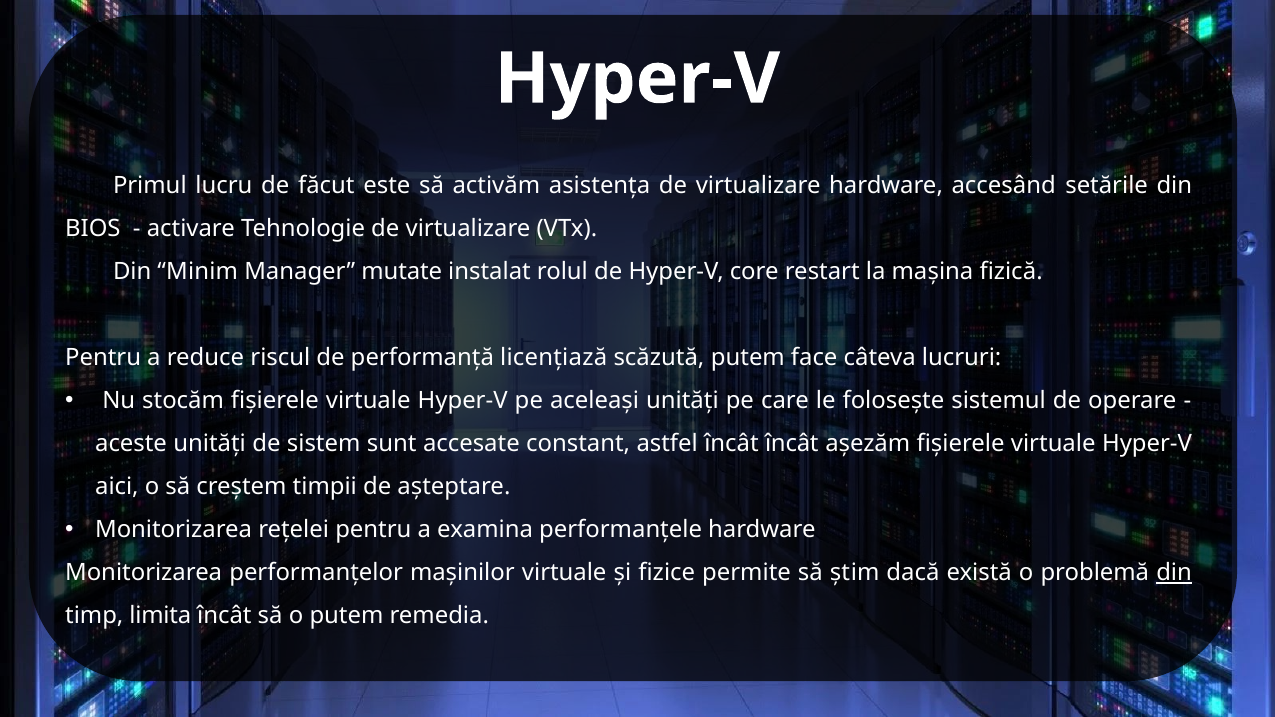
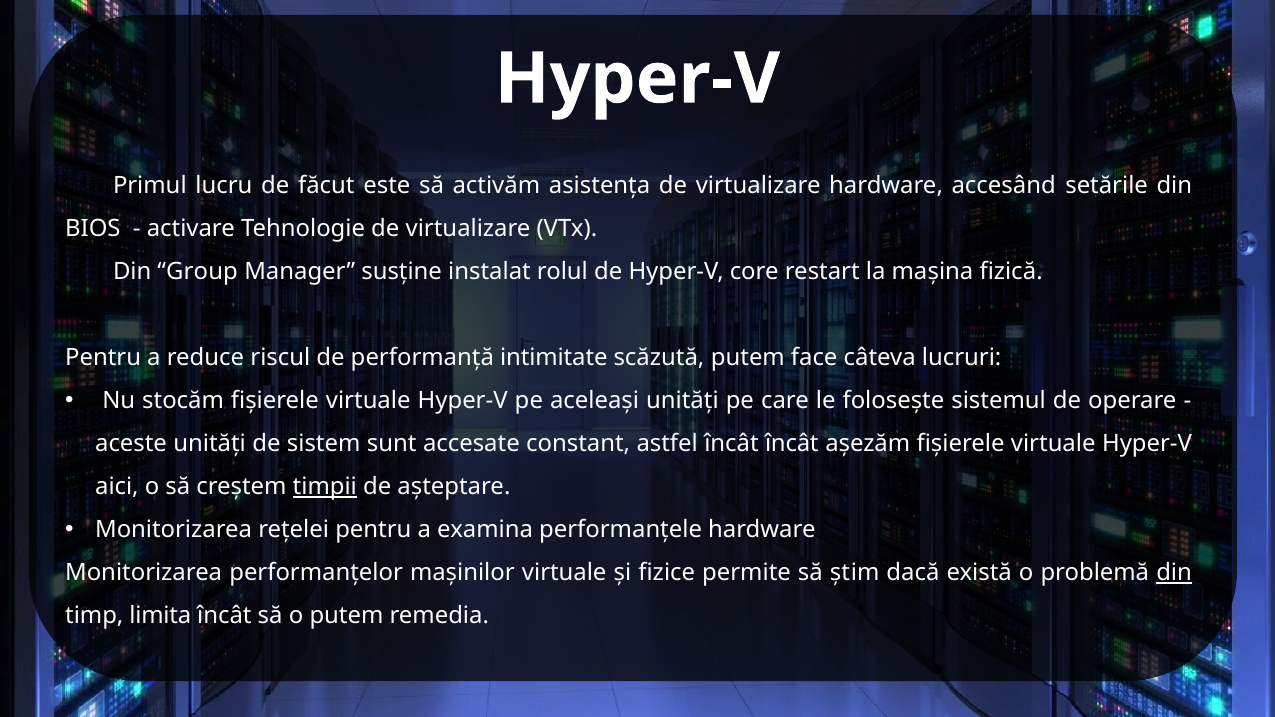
Minim: Minim -> Group
mutate: mutate -> susține
licențiază: licențiază -> intimitate
timpii underline: none -> present
